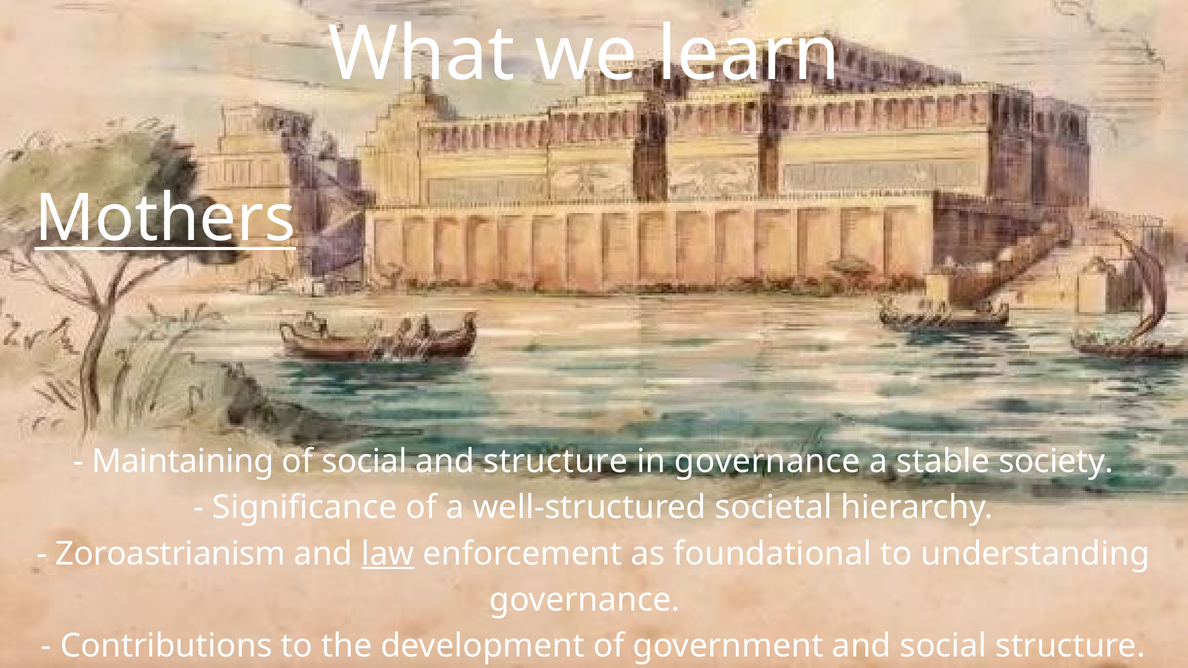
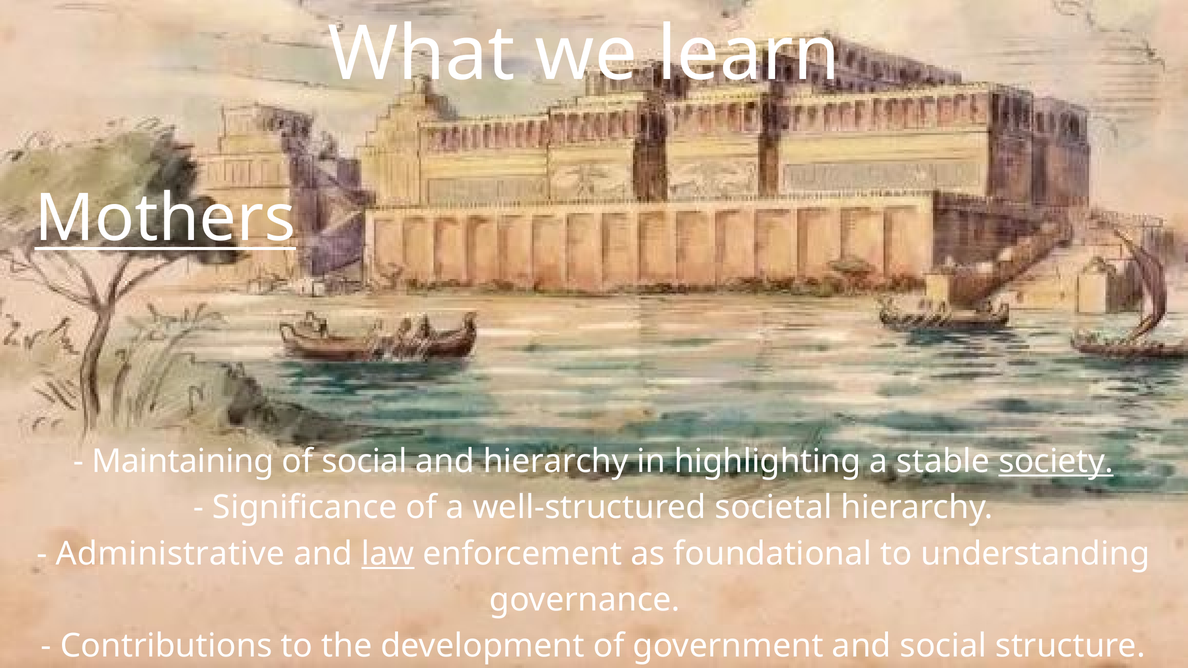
and structure: structure -> hierarchy
in governance: governance -> highlighting
society underline: none -> present
Zoroastrianism: Zoroastrianism -> Administrative
